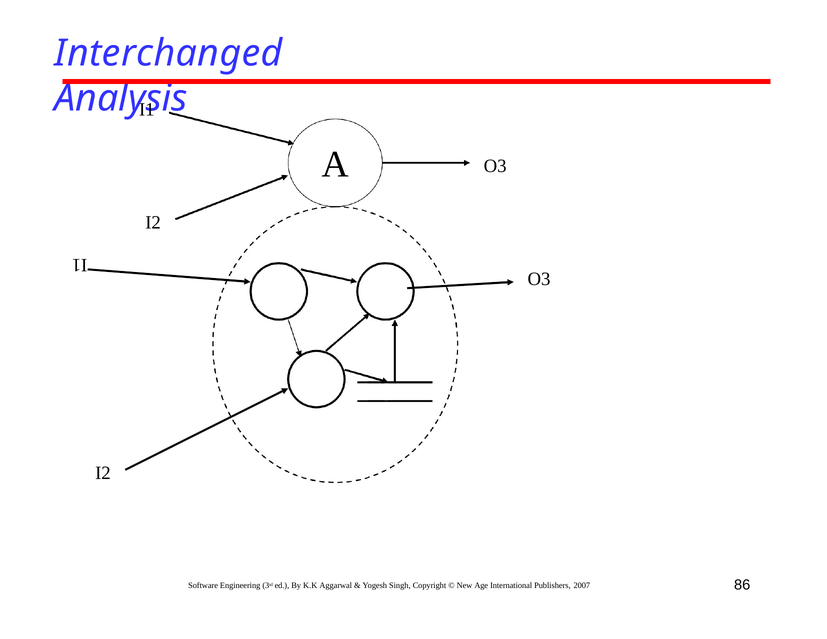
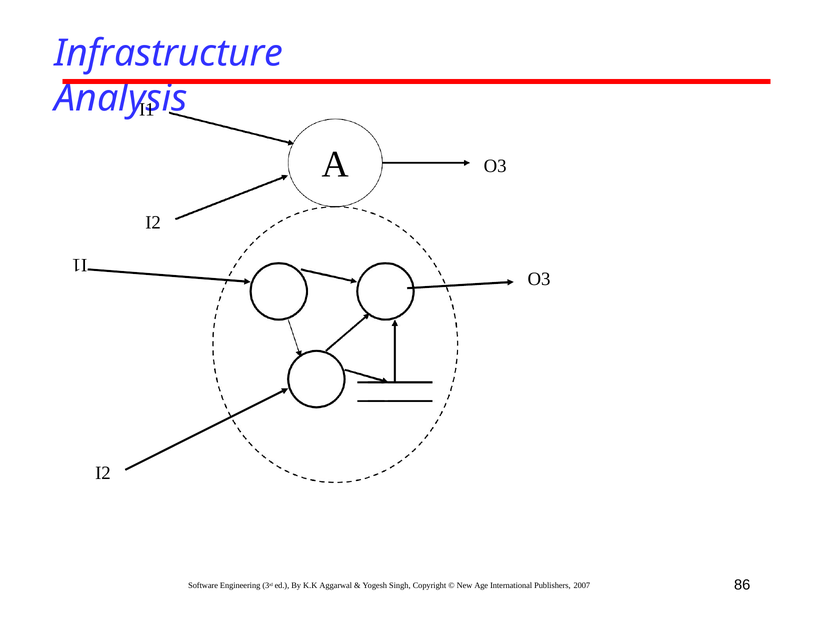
Interchanged: Interchanged -> Infrastructure
